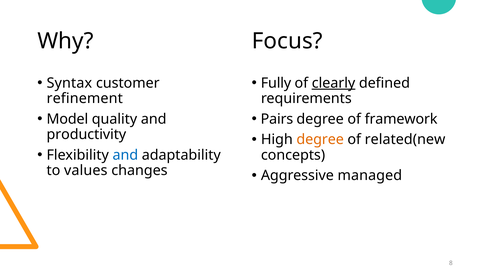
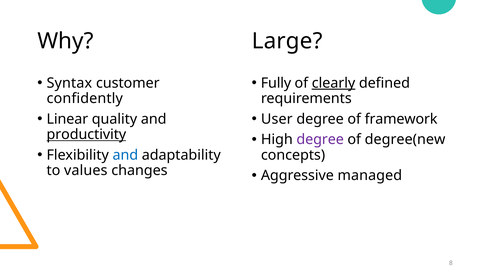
Focus: Focus -> Large
refinement: refinement -> confidently
Model: Model -> Linear
Pairs: Pairs -> User
productivity underline: none -> present
degree at (320, 139) colour: orange -> purple
related(new: related(new -> degree(new
